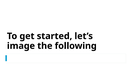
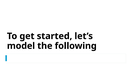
image: image -> model
